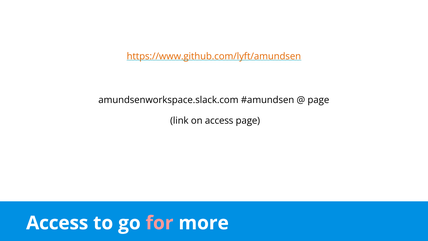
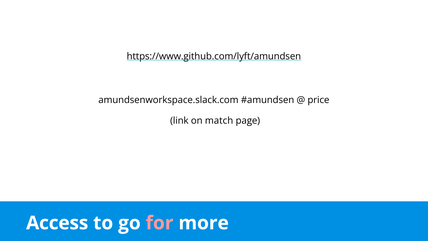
https://www.github.com/lyft/amundsen colour: orange -> black
page at (318, 100): page -> price
on access: access -> match
